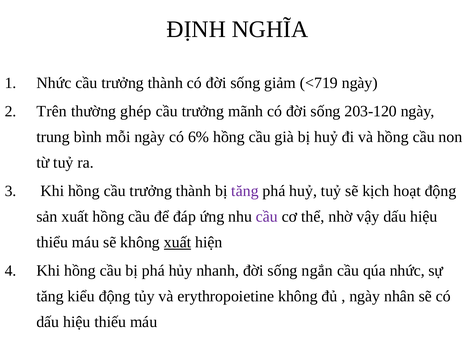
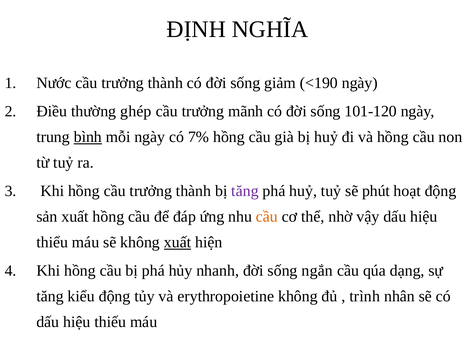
Nhức at (54, 83): Nhức -> Nước
<719: <719 -> <190
Trên: Trên -> Điều
203-120: 203-120 -> 101-120
bình underline: none -> present
6%: 6% -> 7%
kịch: kịch -> phút
cầu at (267, 217) colour: purple -> orange
qúa nhức: nhức -> dạng
ngày at (365, 297): ngày -> trình
